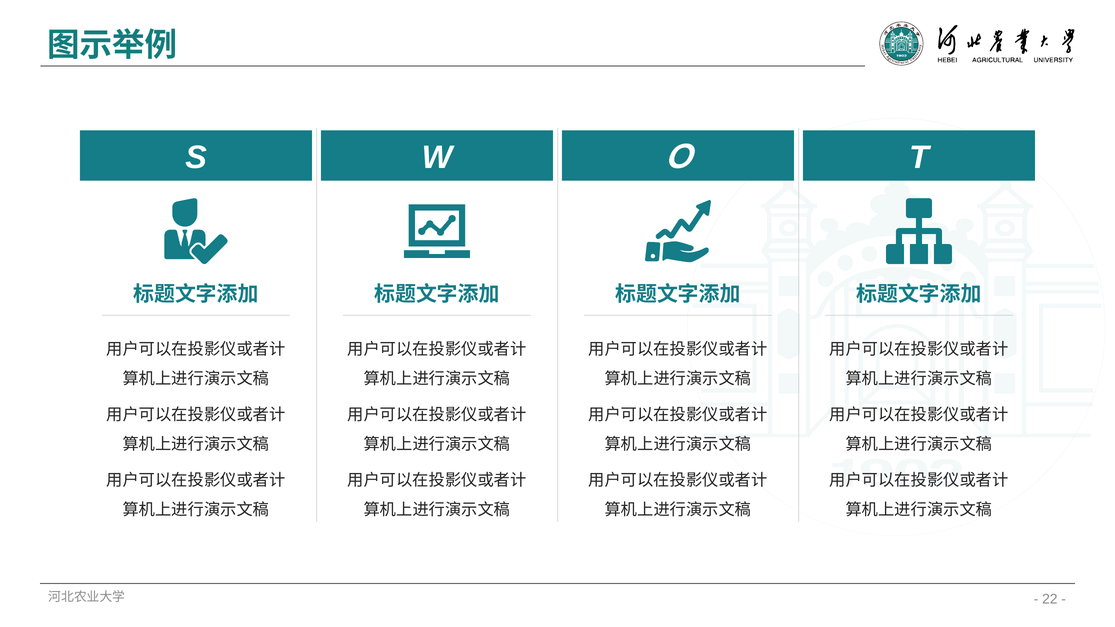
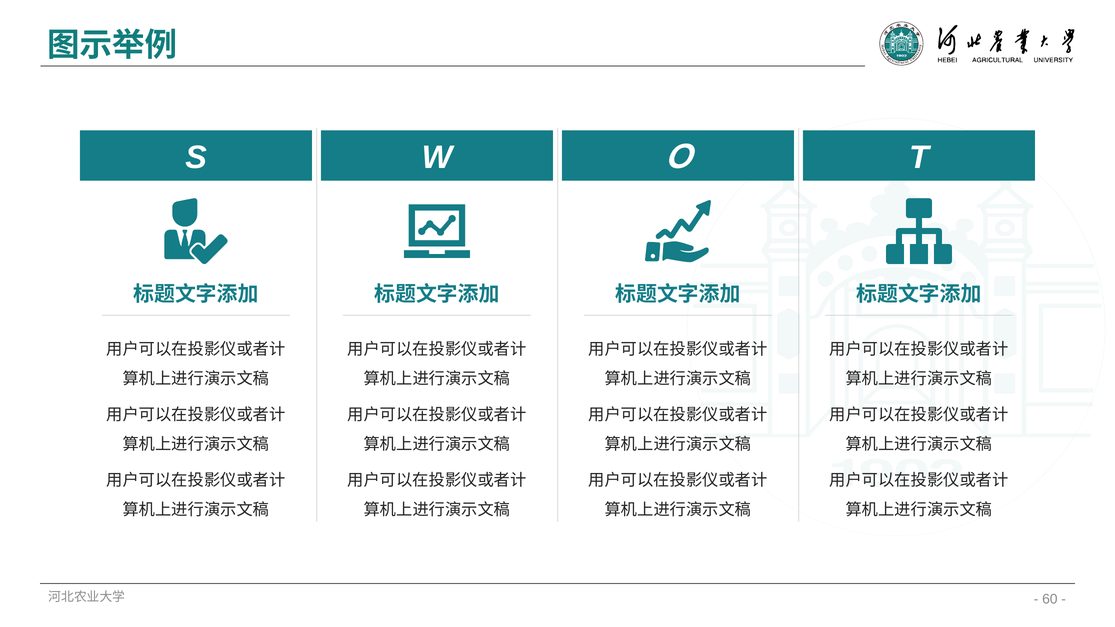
22: 22 -> 60
